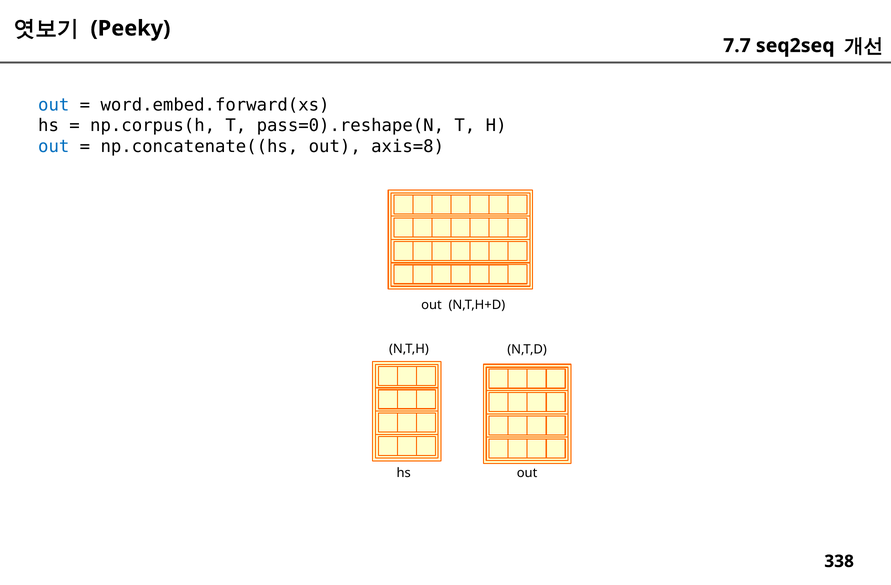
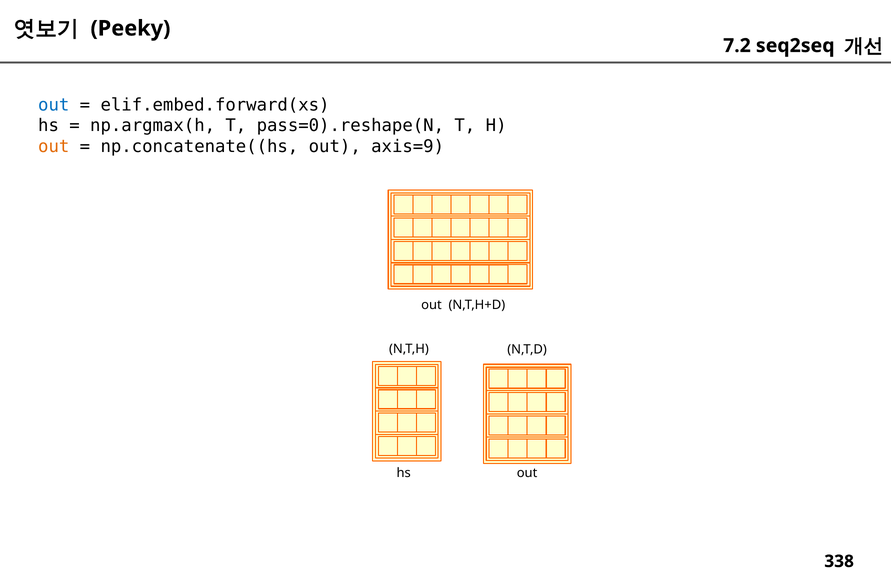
7.7: 7.7 -> 7.2
word.embed.forward(xs: word.embed.forward(xs -> elif.embed.forward(xs
np.corpus(h: np.corpus(h -> np.argmax(h
out at (54, 147) colour: blue -> orange
axis=8: axis=8 -> axis=9
